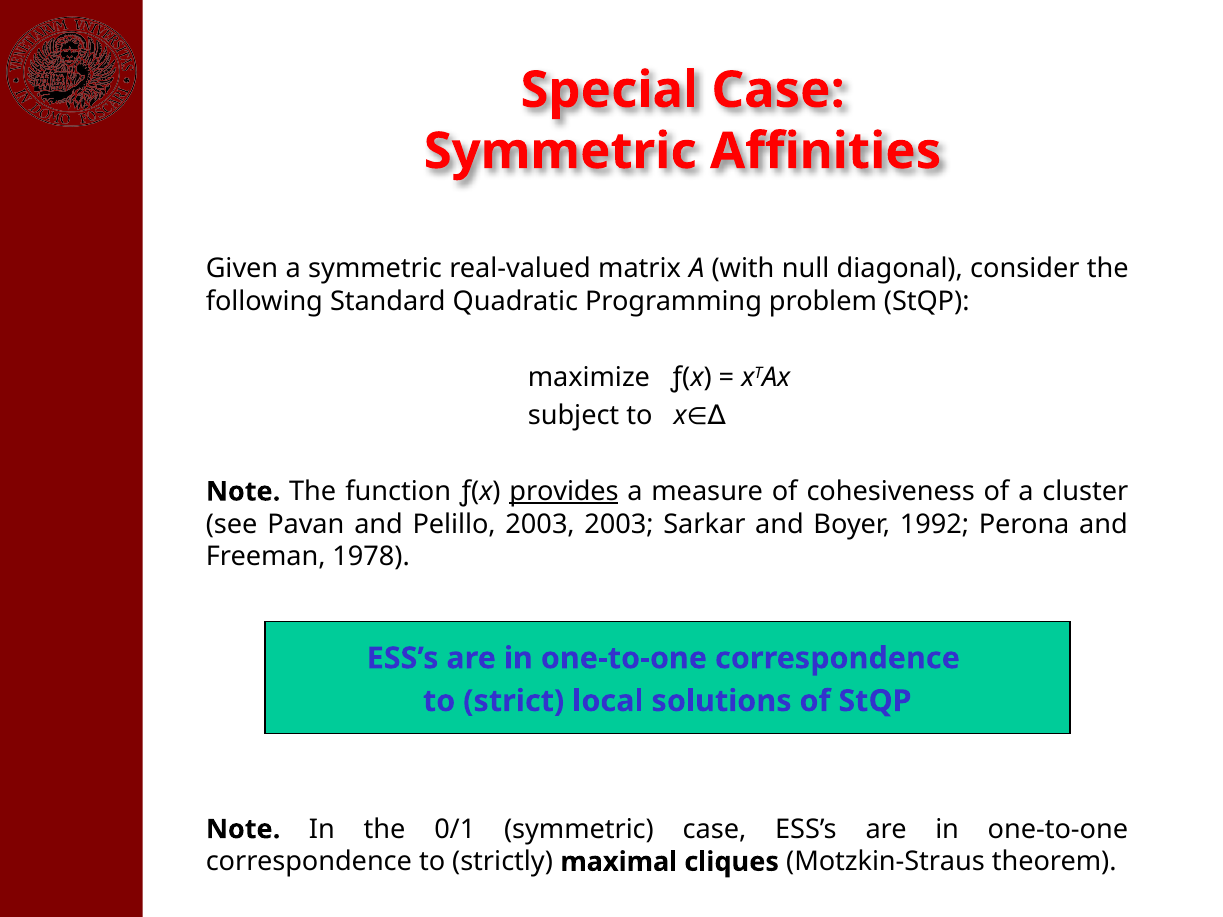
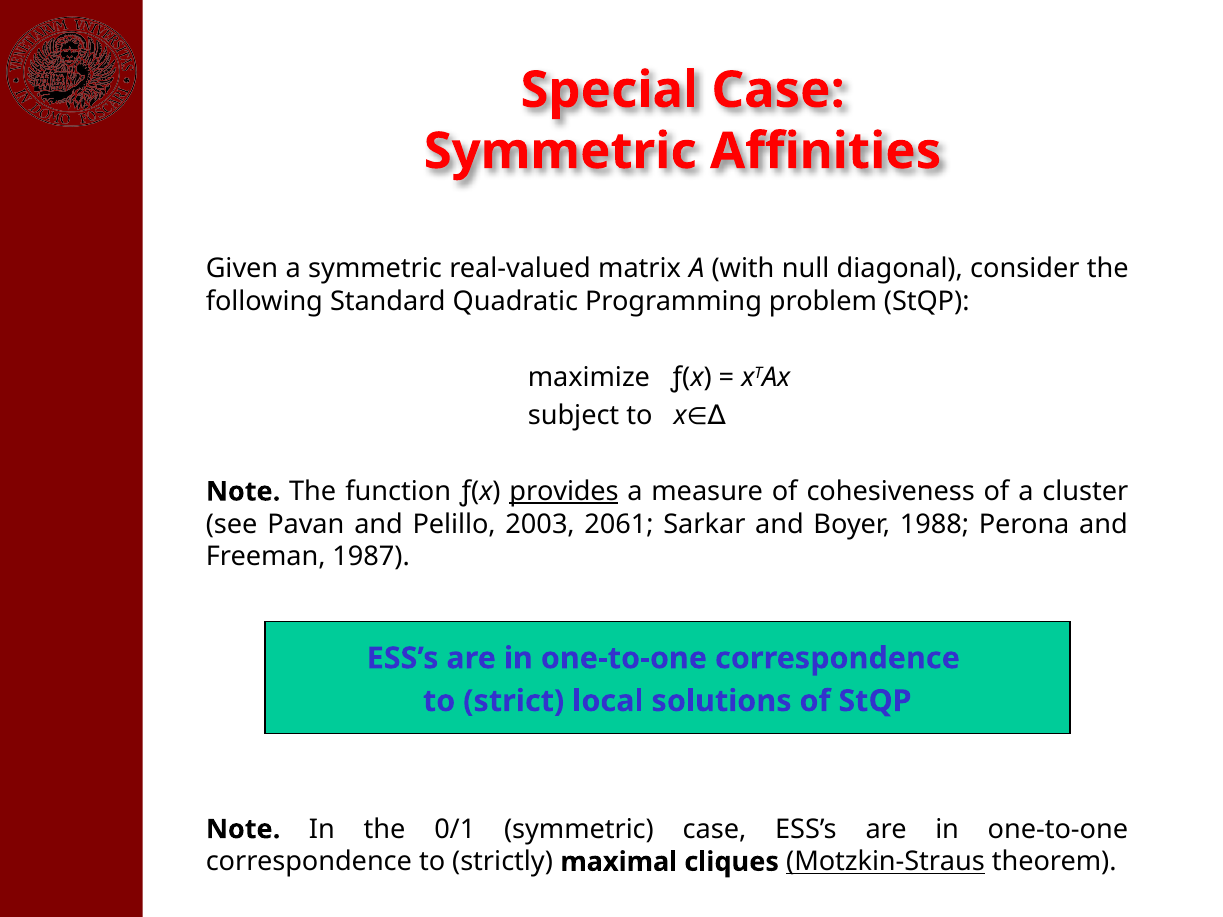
2003 2003: 2003 -> 2061
1992: 1992 -> 1988
1978: 1978 -> 1987
Motzkin-Straus underline: none -> present
